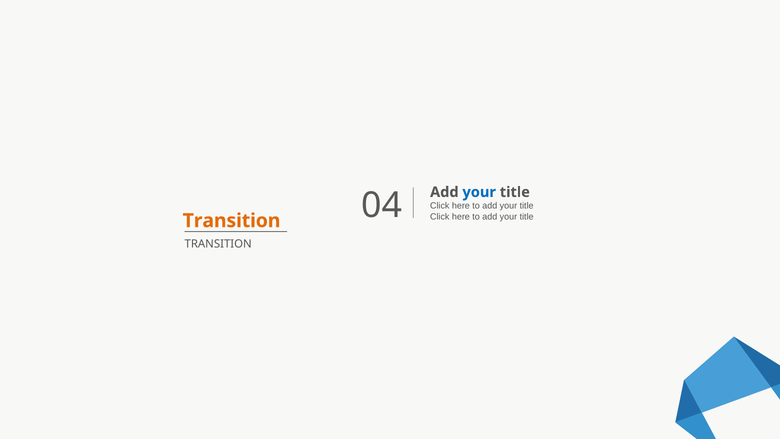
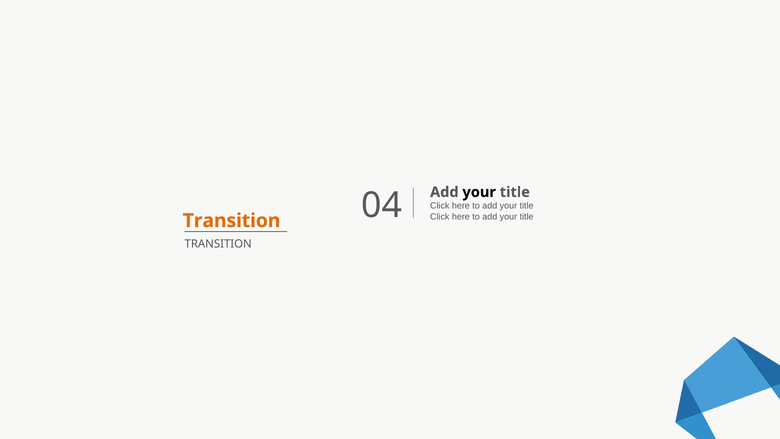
your at (479, 192) colour: blue -> black
